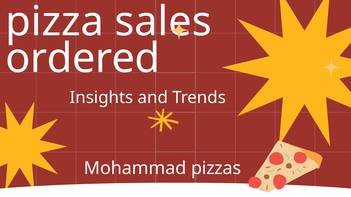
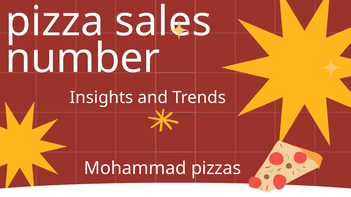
ordered: ordered -> number
